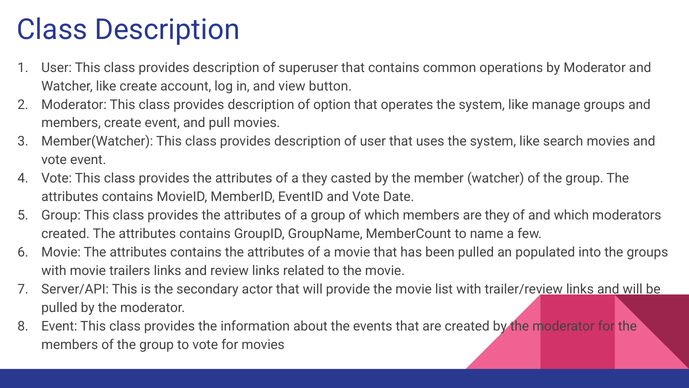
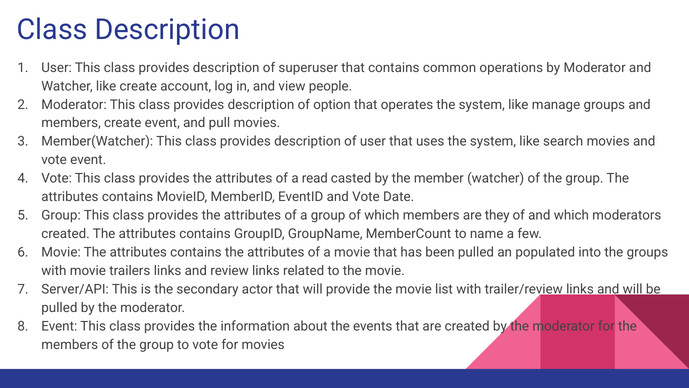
button: button -> people
a they: they -> read
